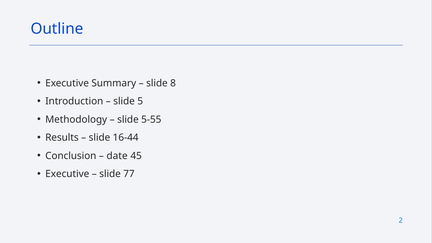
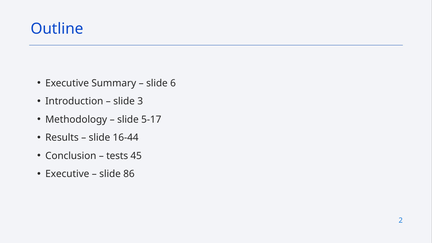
8: 8 -> 6
5: 5 -> 3
5-55: 5-55 -> 5-17
date: date -> tests
77: 77 -> 86
